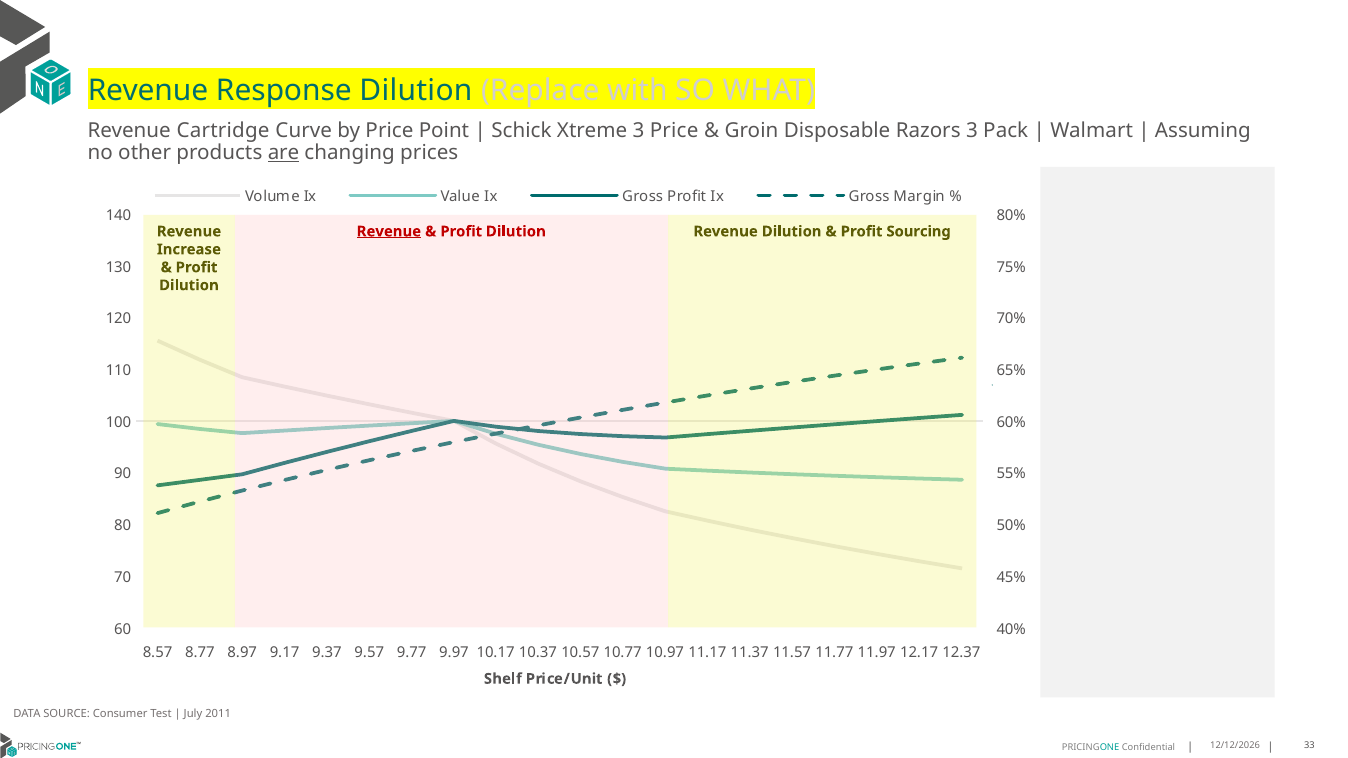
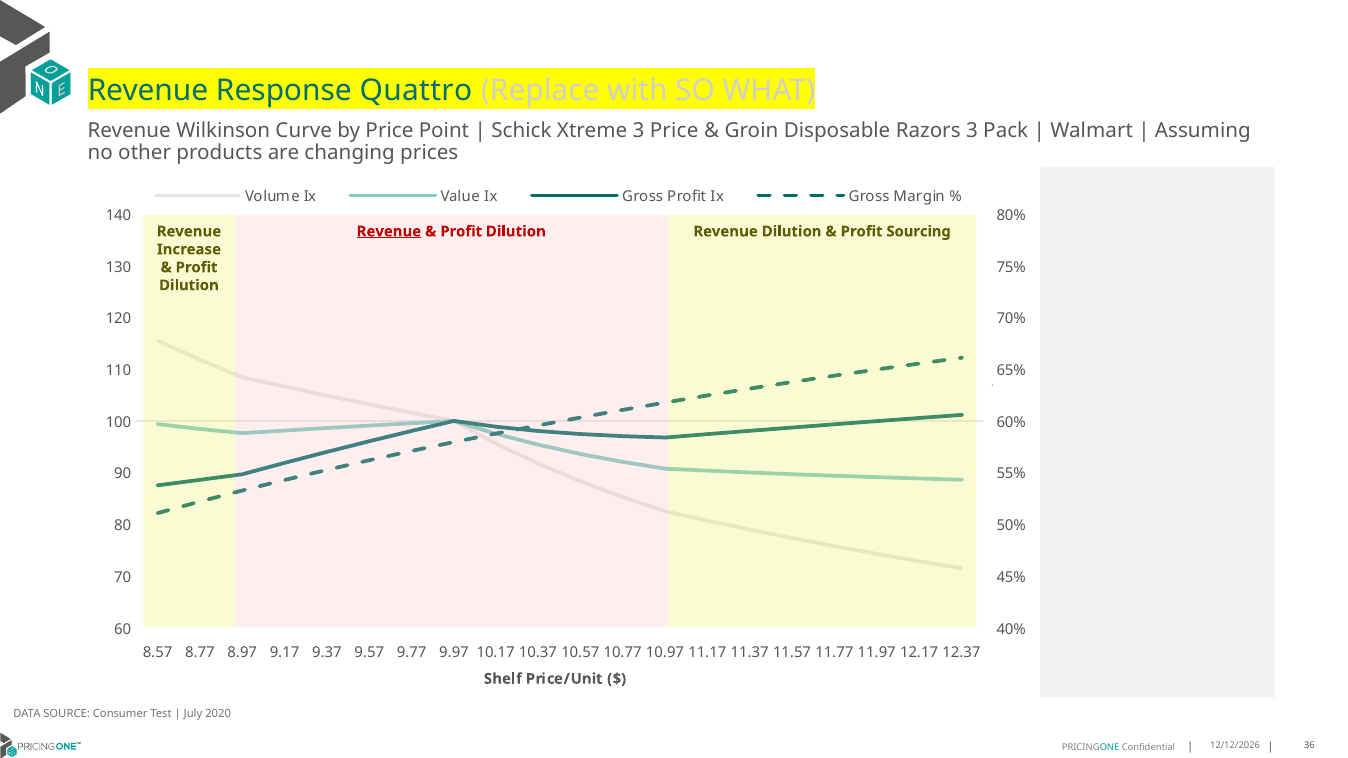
Response Dilution: Dilution -> Quattro
Cartridge: Cartridge -> Wilkinson
are underline: present -> none
2011: 2011 -> 2020
33: 33 -> 36
